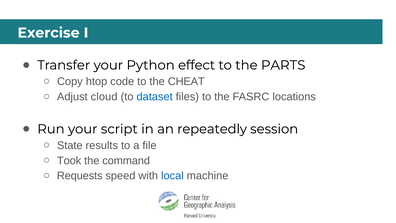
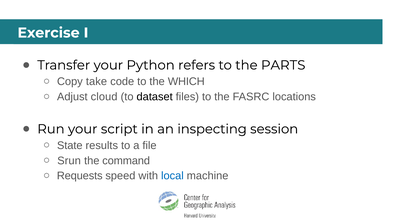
effect: effect -> refers
htop: htop -> take
CHEAT: CHEAT -> WHICH
dataset colour: blue -> black
repeatedly: repeatedly -> inspecting
Took: Took -> Srun
